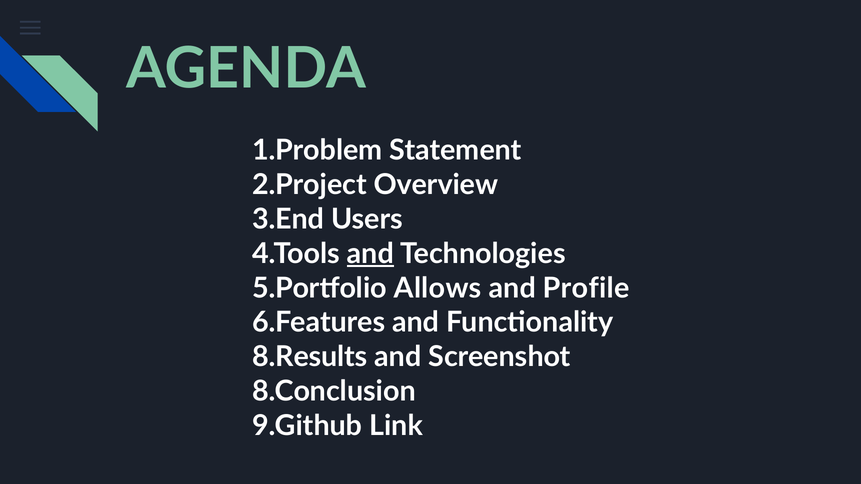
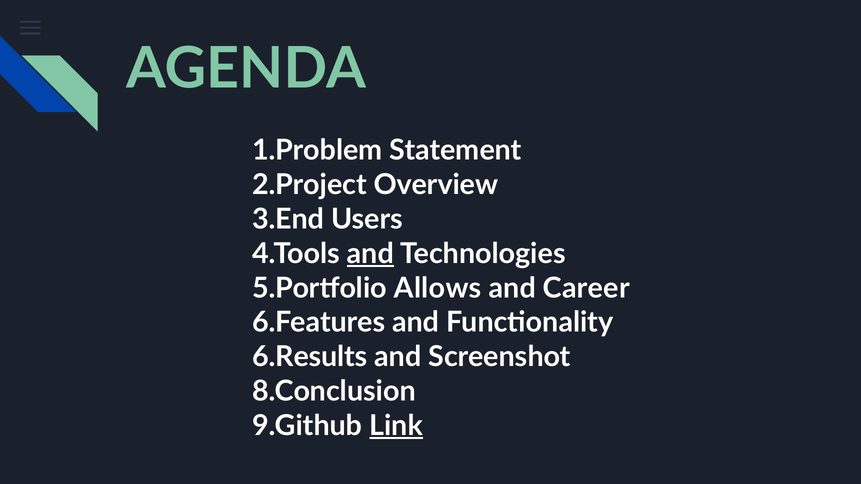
Profile: Profile -> Career
8.Results: 8.Results -> 6.Results
Link underline: none -> present
